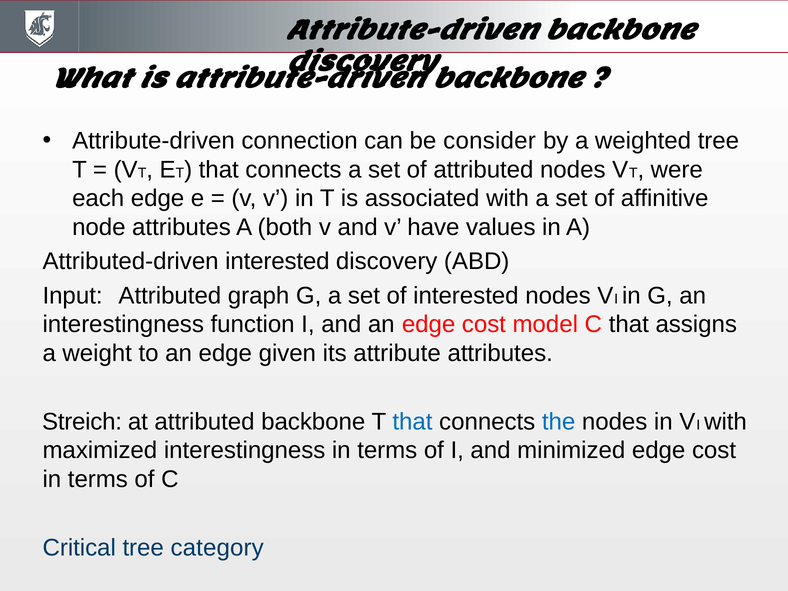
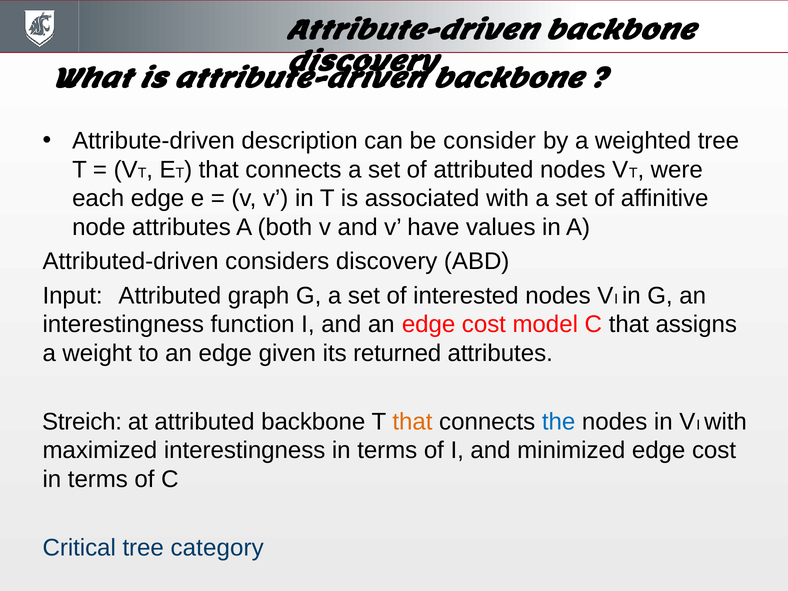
connection: connection -> description
Attributed-driven interested: interested -> considers
attribute: attribute -> returned
that at (412, 422) colour: blue -> orange
